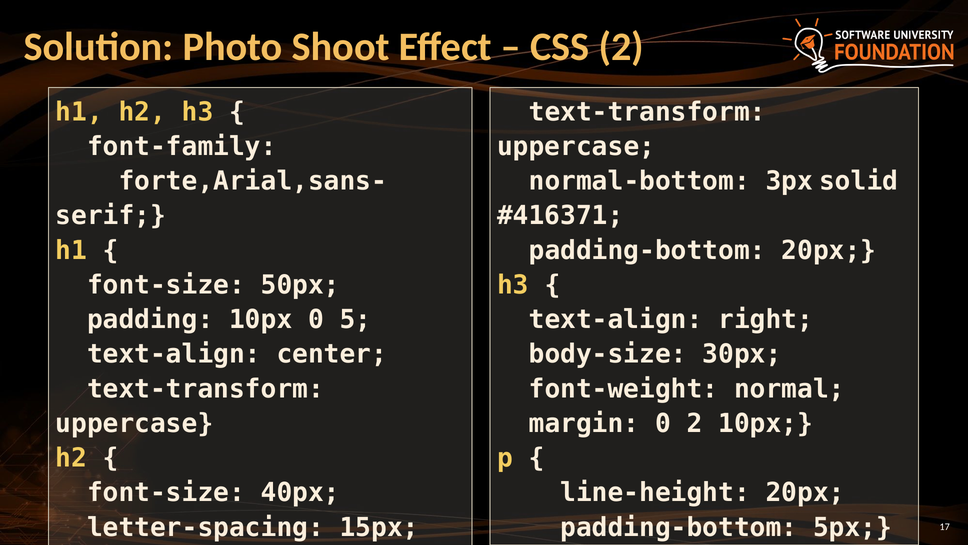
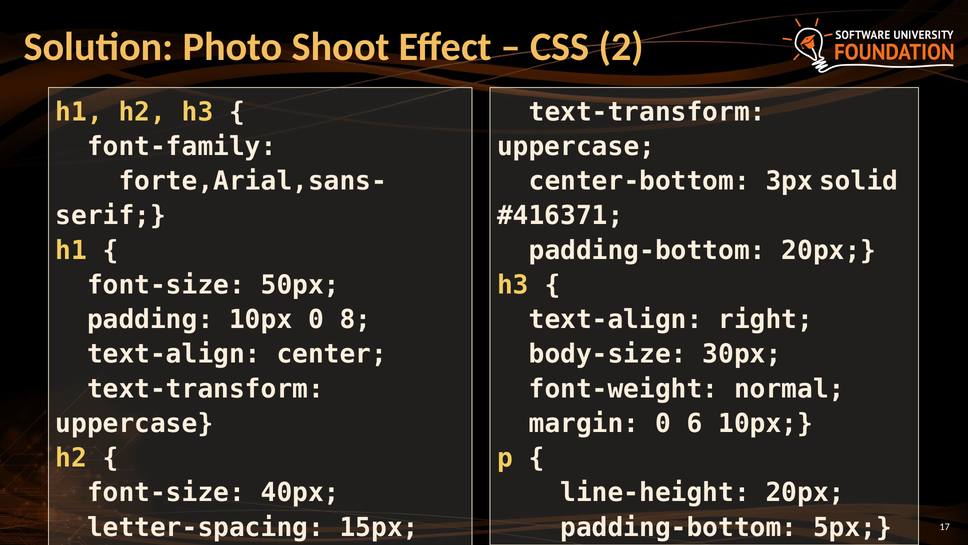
normal-bottom: normal-bottom -> center-bottom
5: 5 -> 8
0 2: 2 -> 6
